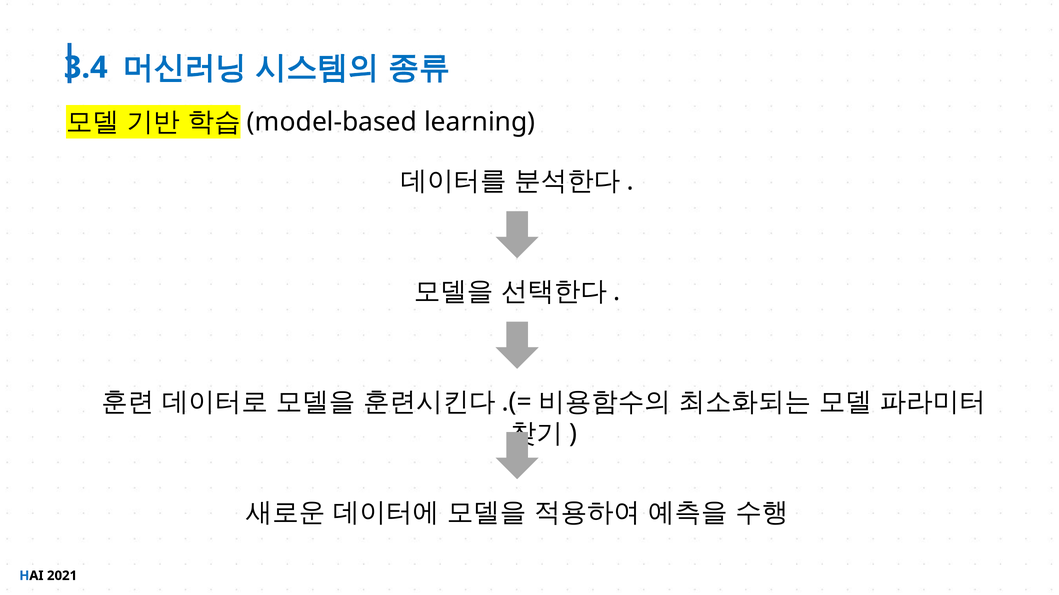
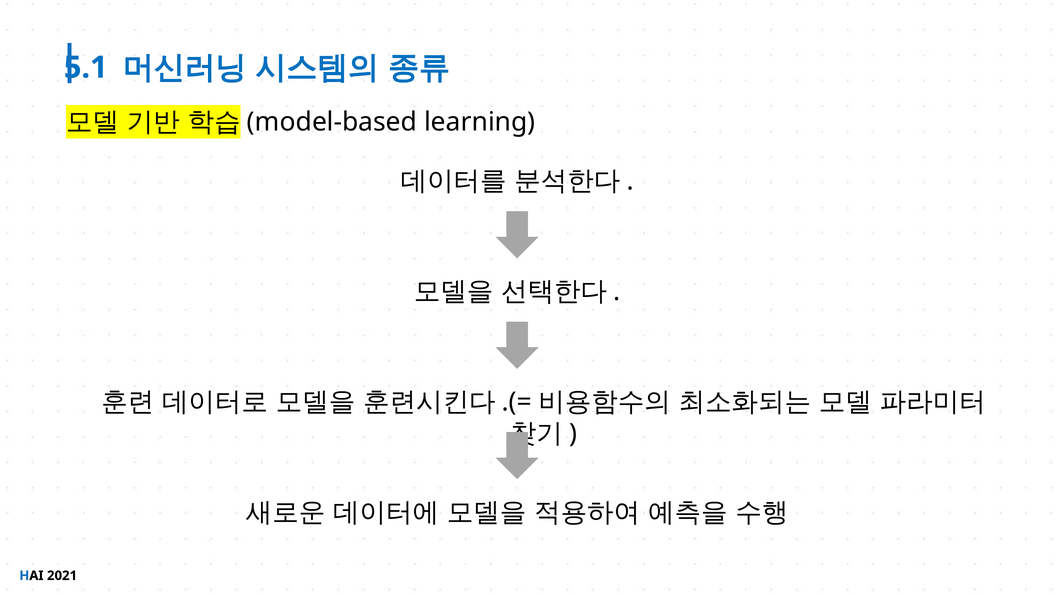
3.4: 3.4 -> 5.1
